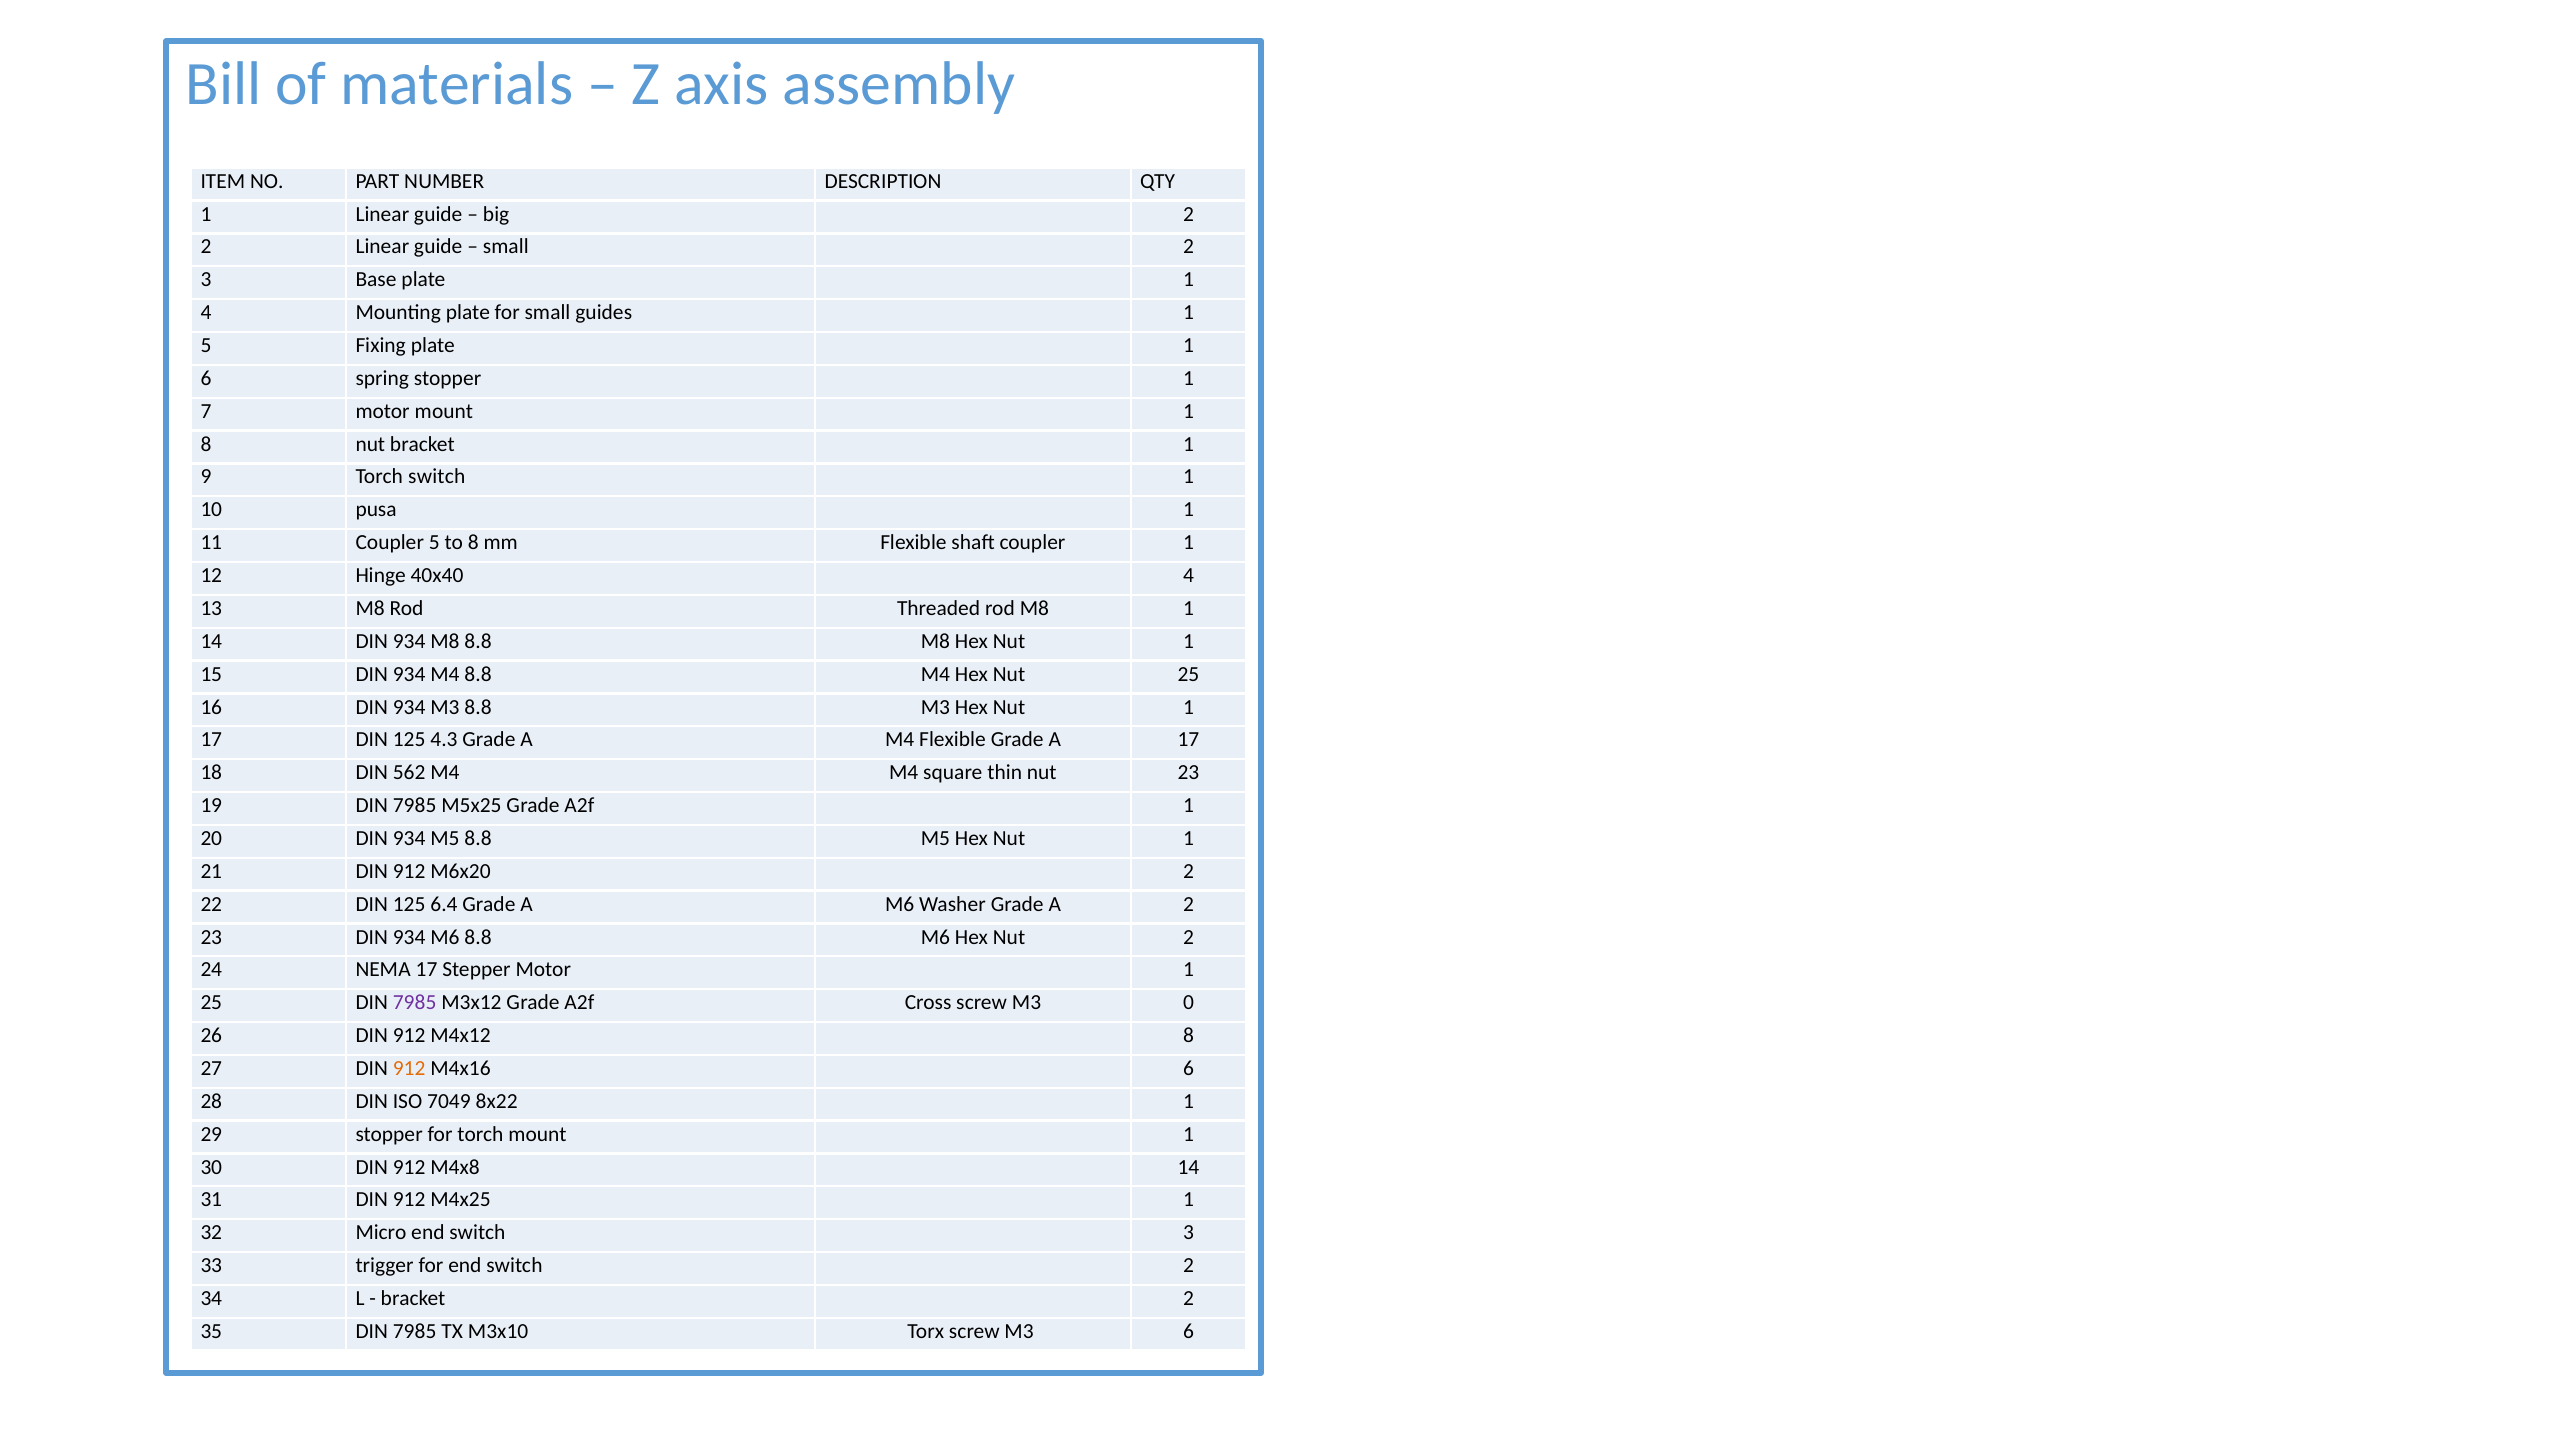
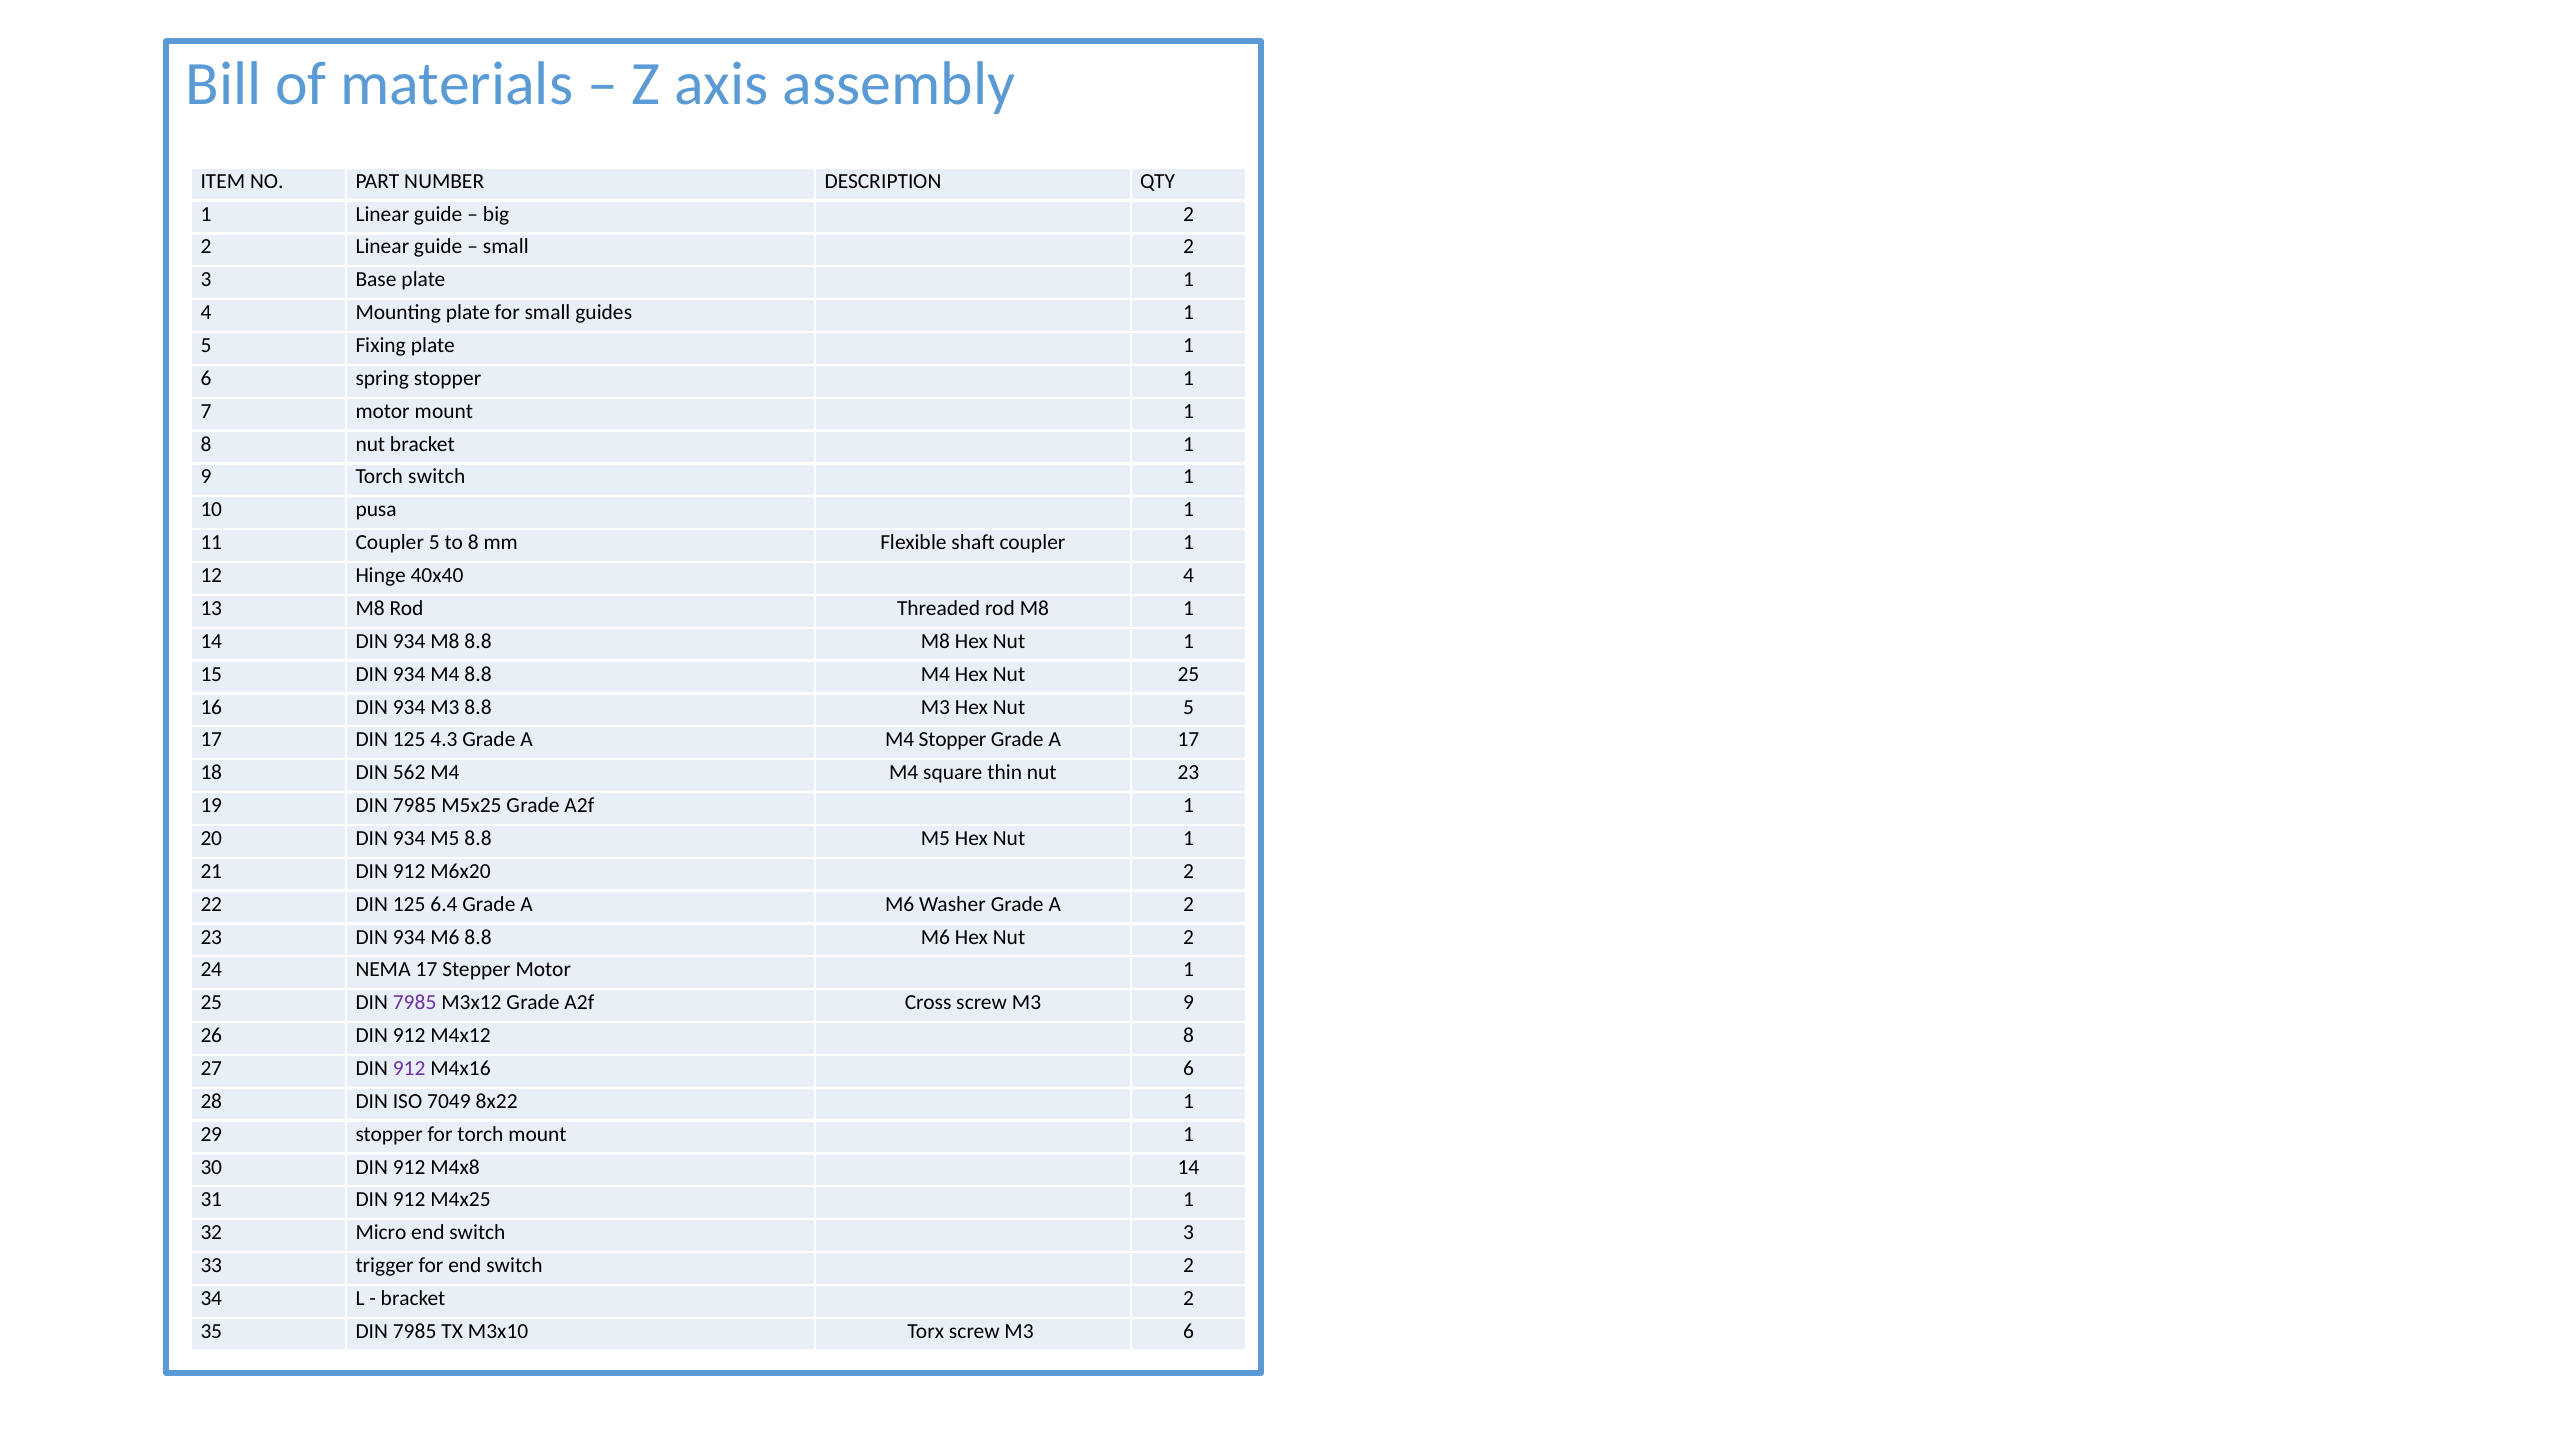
M3 Hex Nut 1: 1 -> 5
M4 Flexible: Flexible -> Stopper
M3 0: 0 -> 9
912 at (409, 1068) colour: orange -> purple
